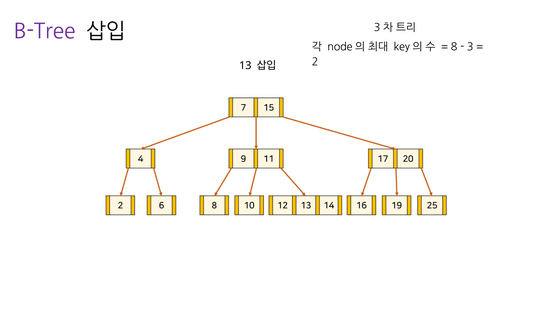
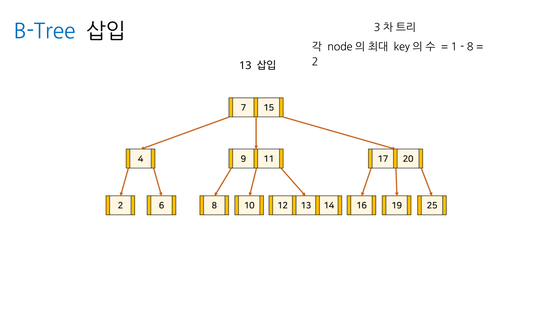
B-Tree colour: purple -> blue
8: 8 -> 1
3: 3 -> 8
